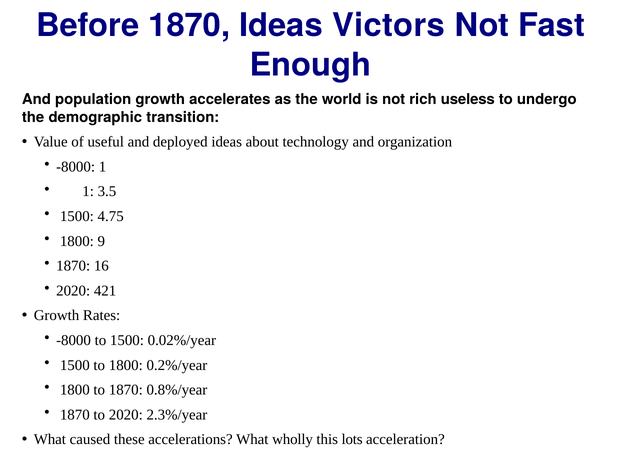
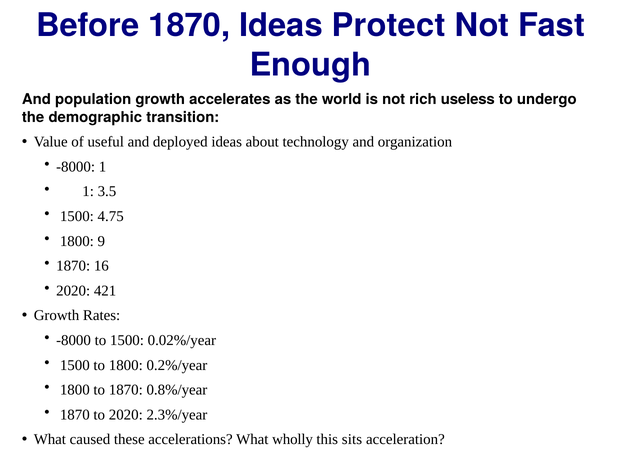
Victors: Victors -> Protect
lots: lots -> sits
